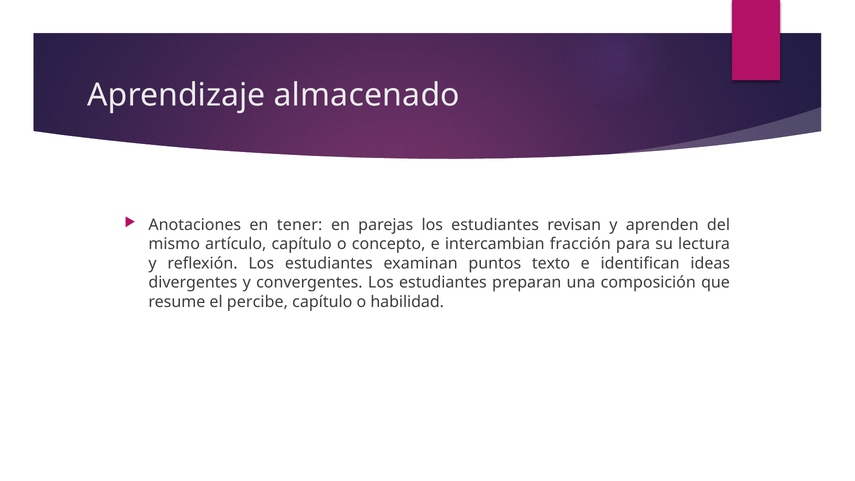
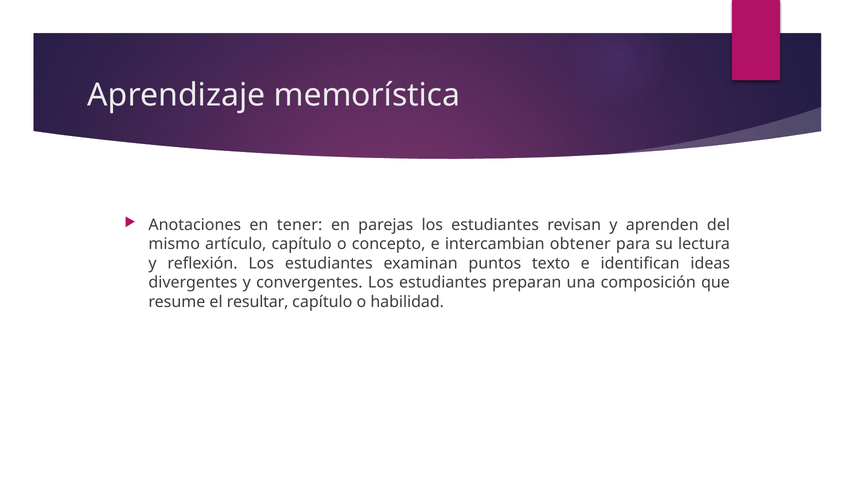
almacenado: almacenado -> memorística
fracción: fracción -> obtener
percibe: percibe -> resultar
